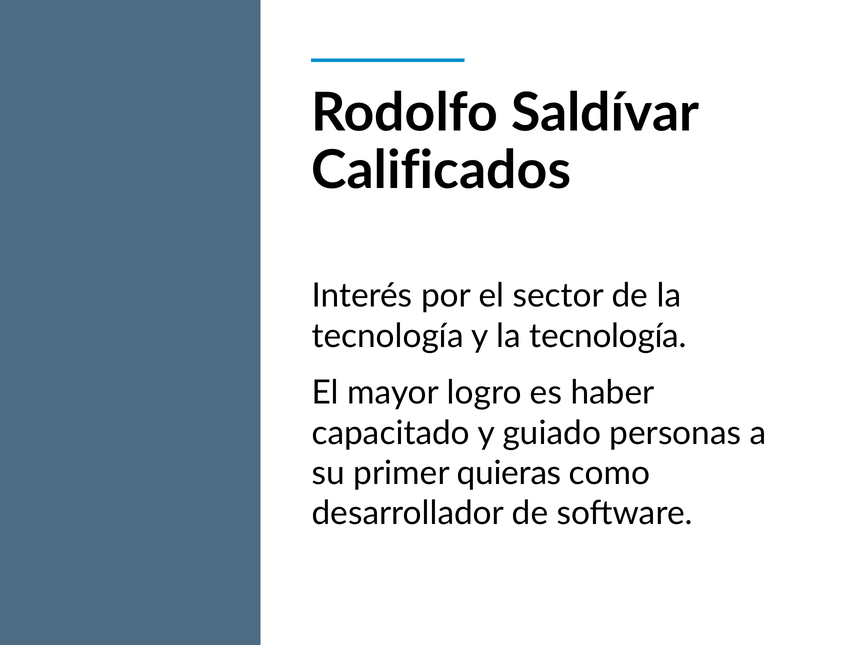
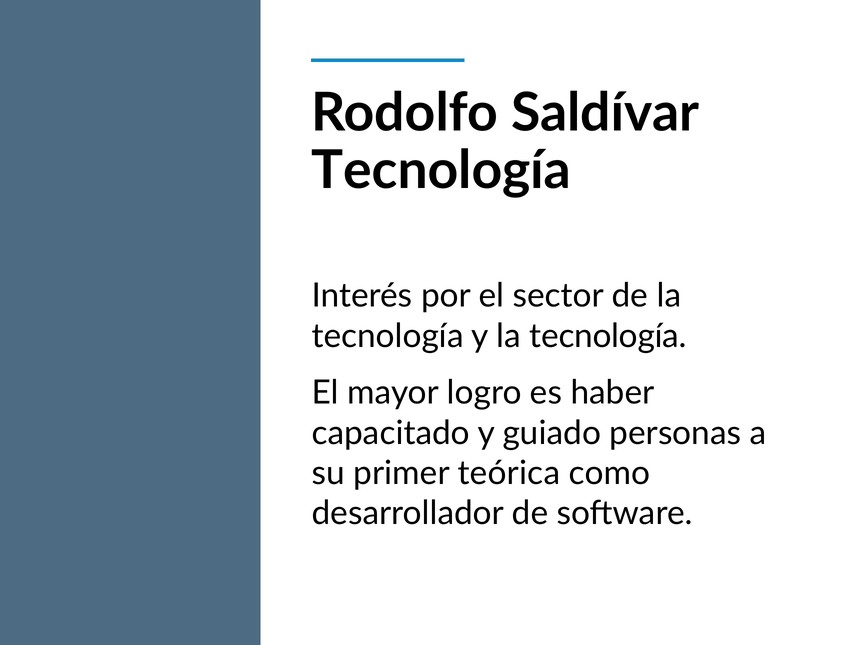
Calificados at (441, 171): Calificados -> Tecnología
quieras: quieras -> teórica
